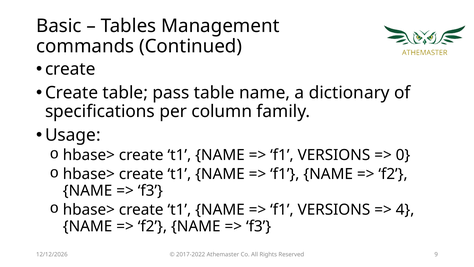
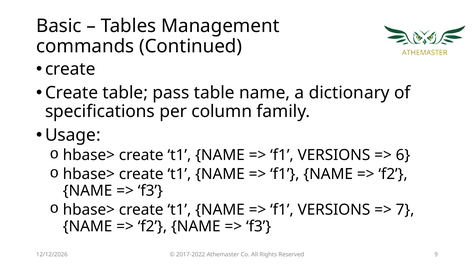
0: 0 -> 6
4: 4 -> 7
